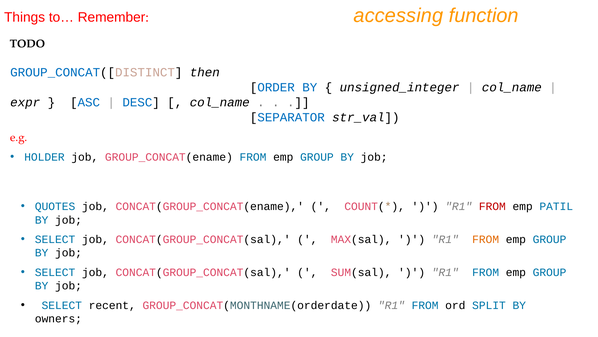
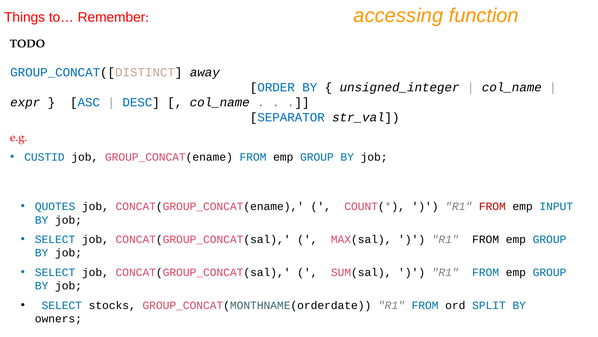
then: then -> away
HOLDER: HOLDER -> CUSTID
PATIL: PATIL -> INPUT
FROM at (486, 239) colour: orange -> black
recent: recent -> stocks
